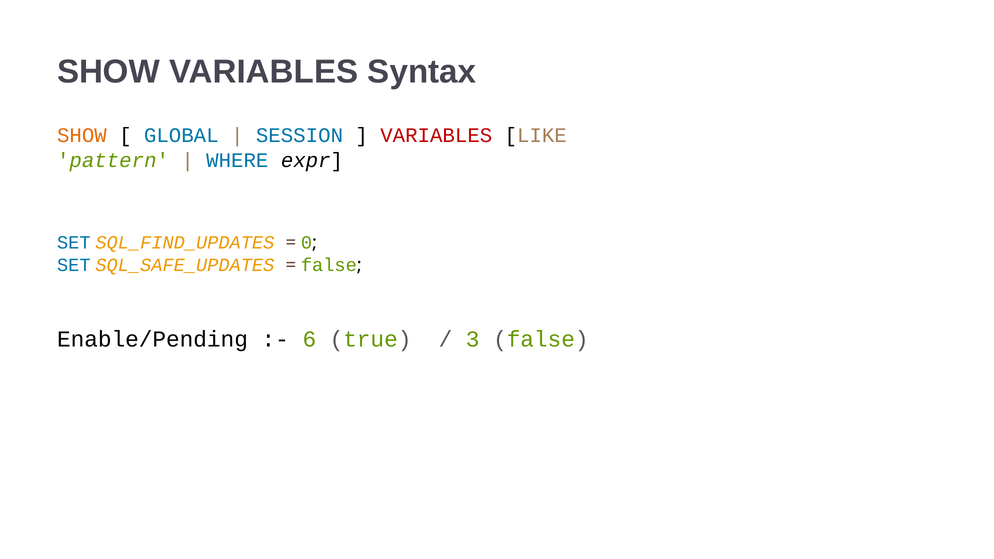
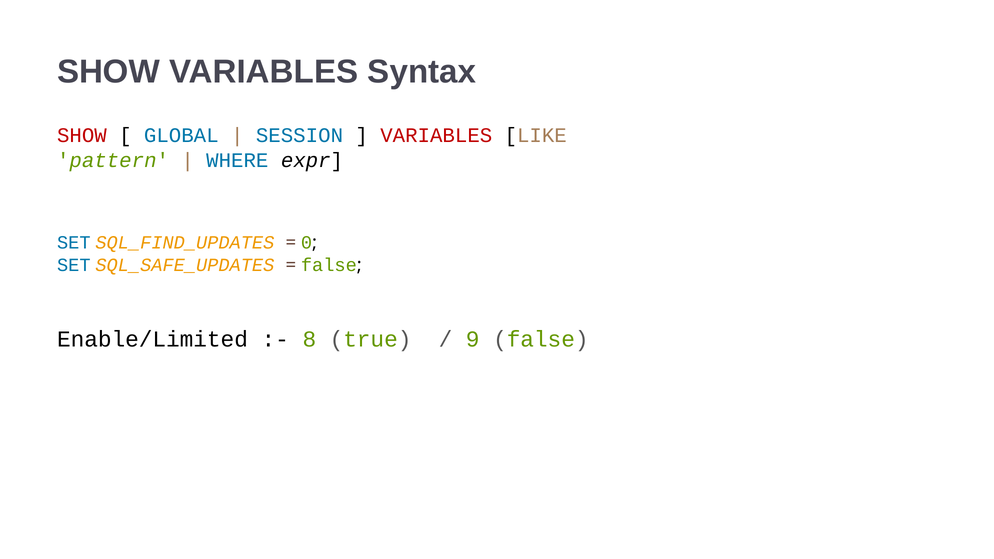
SHOW at (82, 136) colour: orange -> red
Enable/Pending: Enable/Pending -> Enable/Limited
6: 6 -> 8
3: 3 -> 9
